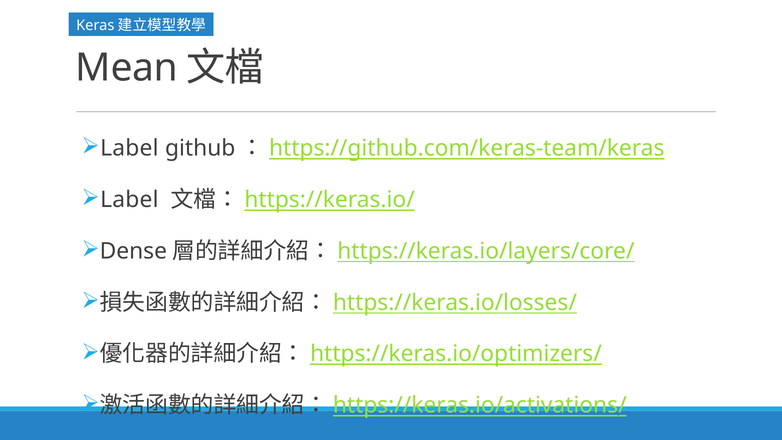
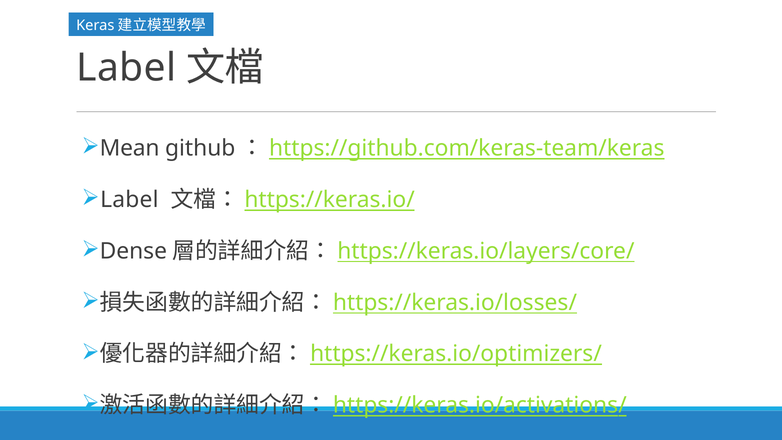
Mean at (127, 68): Mean -> Label
Label at (129, 148): Label -> Mean
